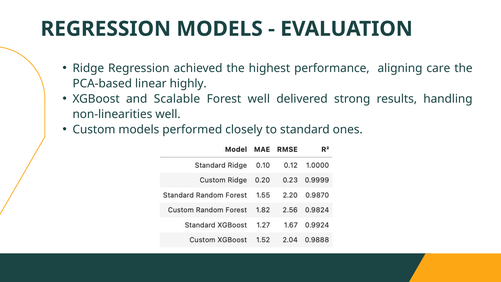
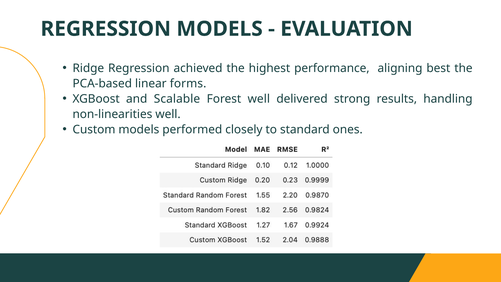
care: care -> best
highly: highly -> forms
